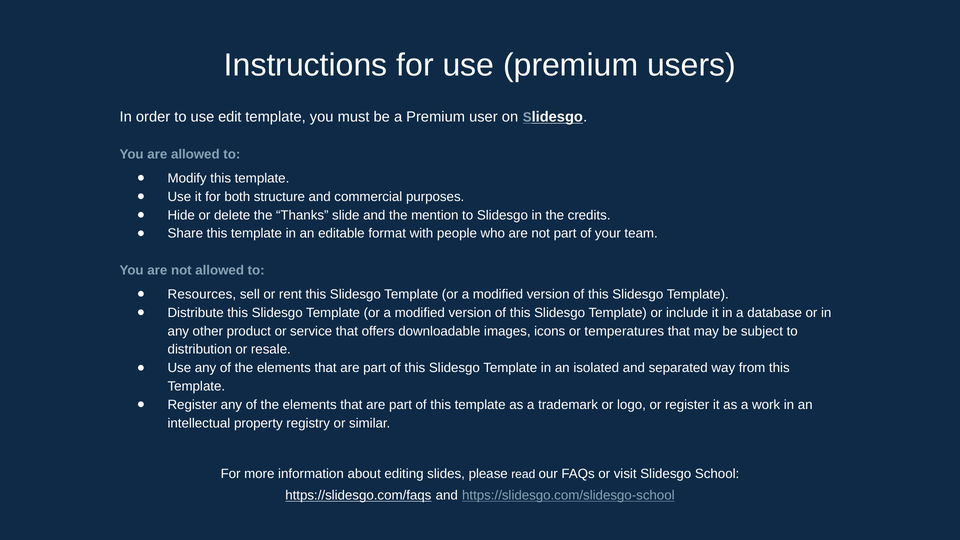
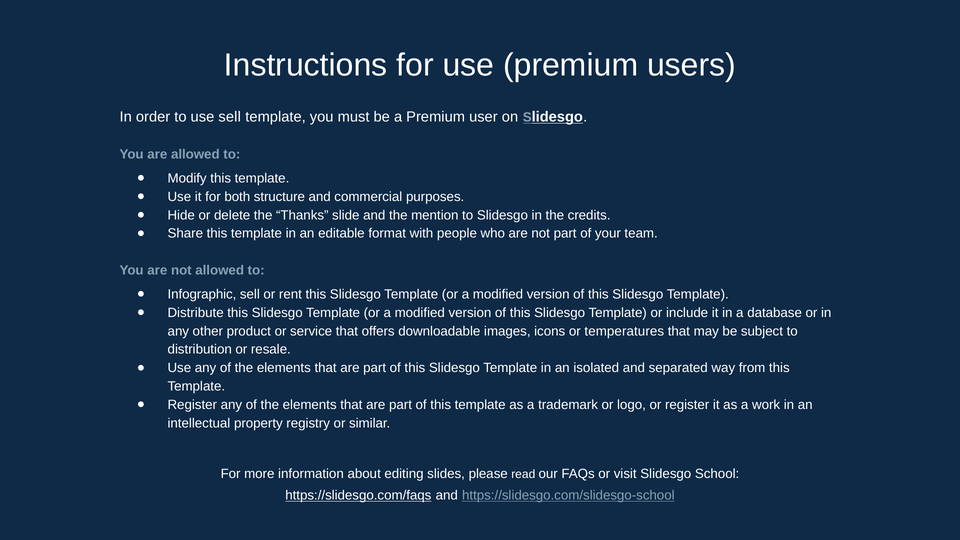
use edit: edit -> sell
Resources: Resources -> Infographic
